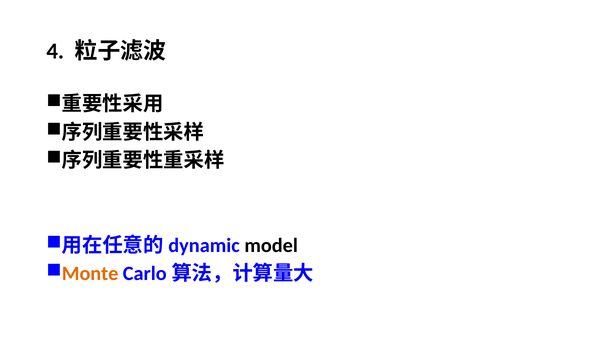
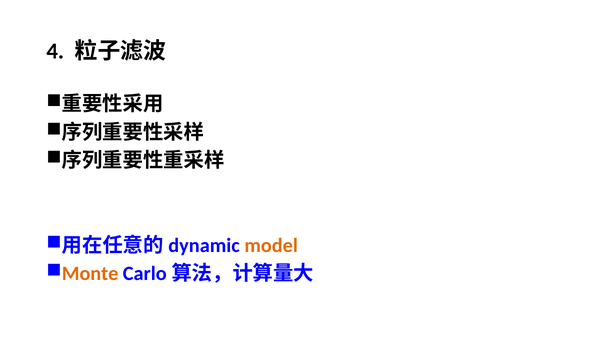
model colour: black -> orange
